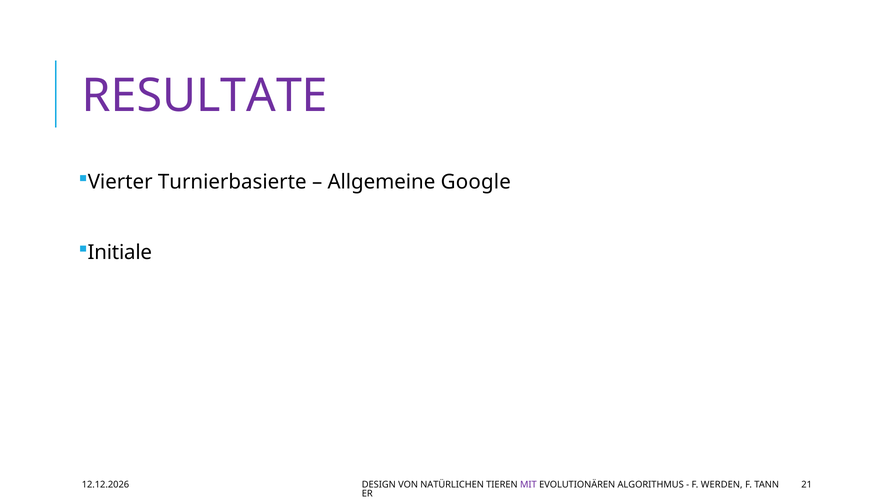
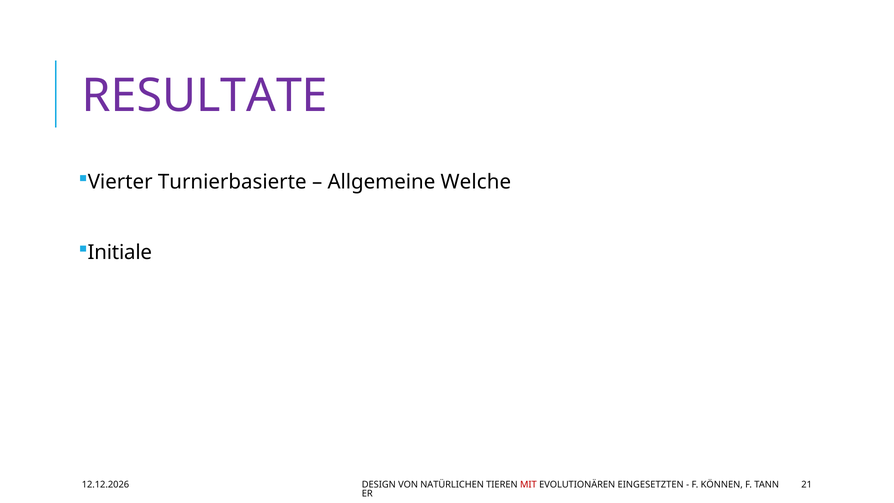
Google: Google -> Welche
MIT colour: purple -> red
ALGORITHMUS: ALGORITHMUS -> EINGESETZTEN
WERDEN: WERDEN -> KÖNNEN
